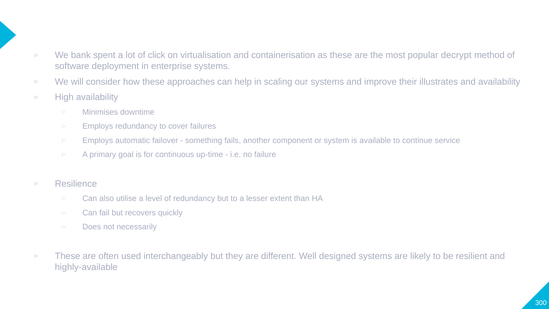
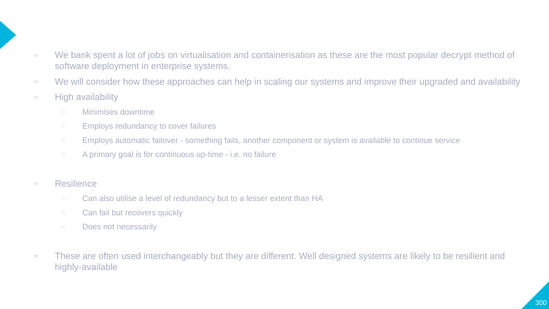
click: click -> jobs
illustrates: illustrates -> upgraded
